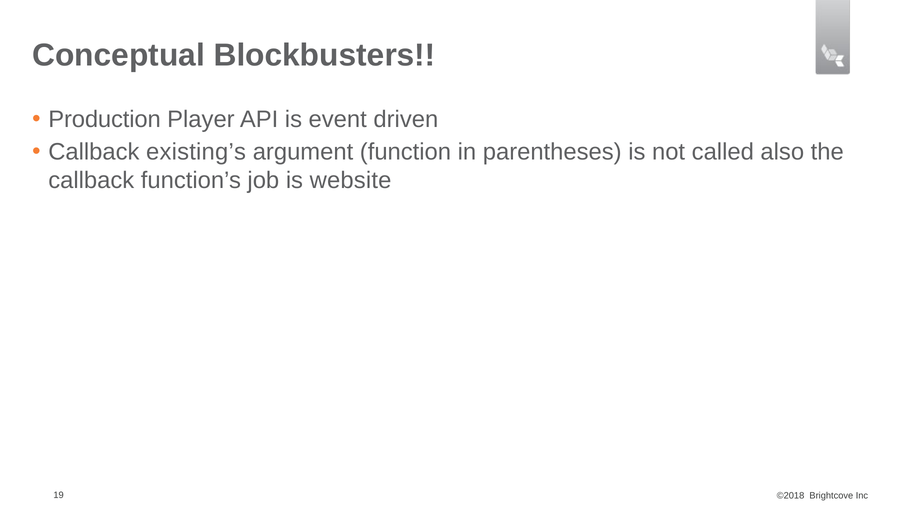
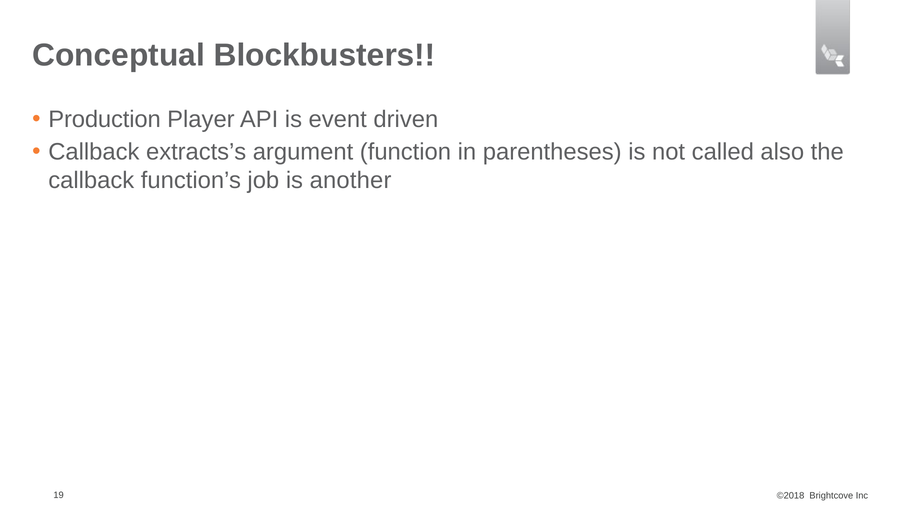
existing’s: existing’s -> extracts’s
website: website -> another
